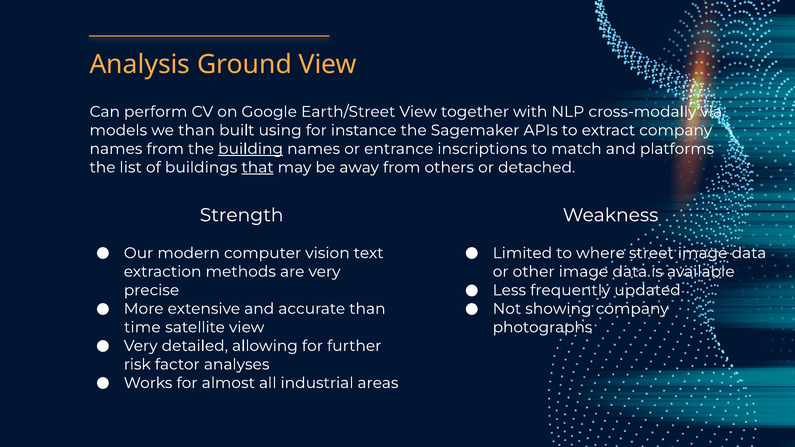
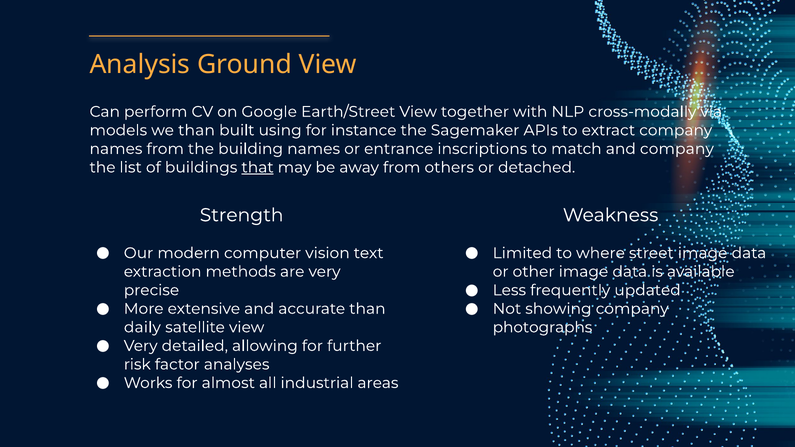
building underline: present -> none
and platforms: platforms -> company
time: time -> daily
